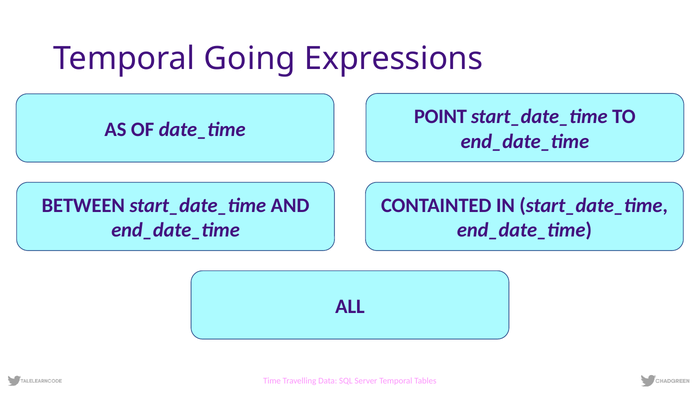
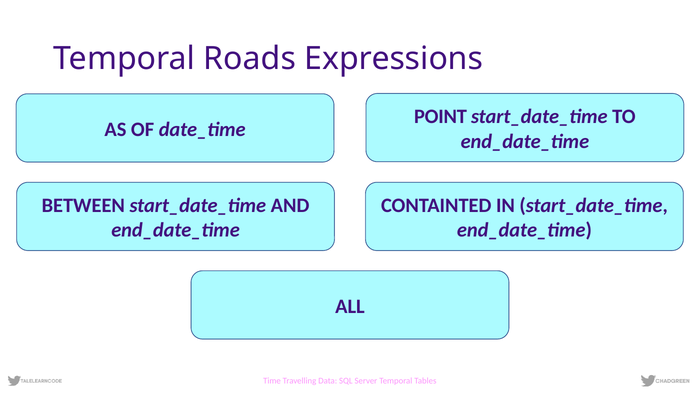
Going: Going -> Roads
